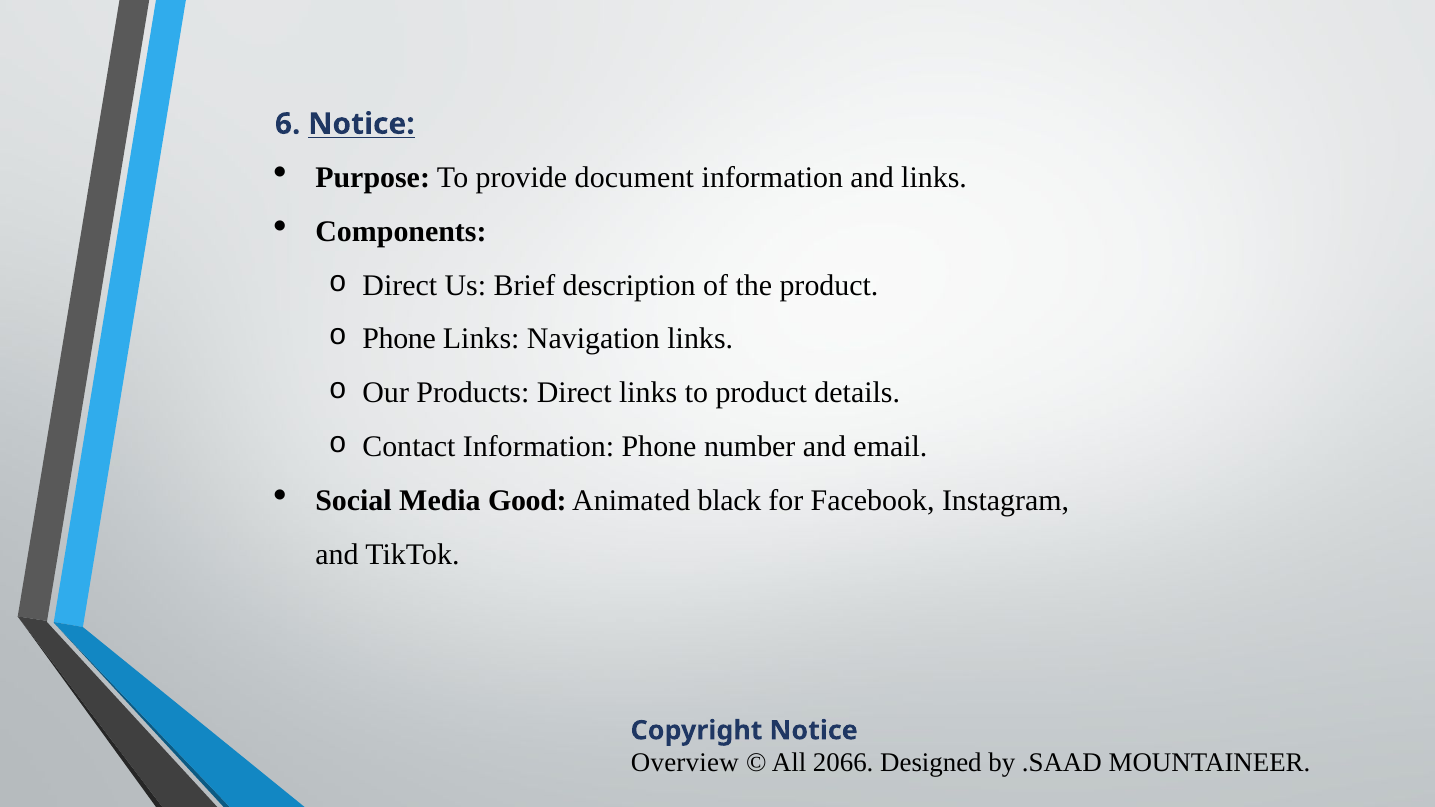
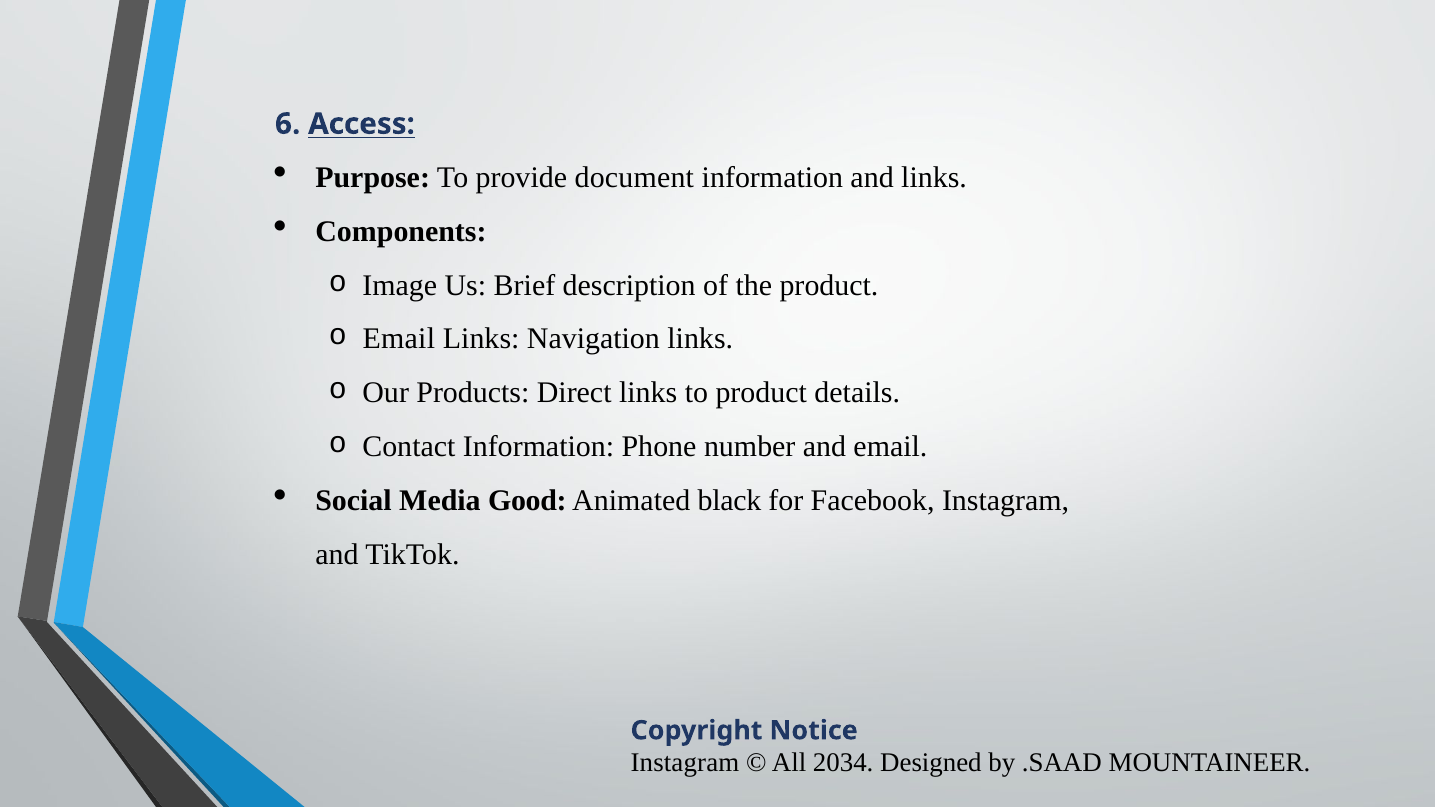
6 Notice: Notice -> Access
Direct at (400, 285): Direct -> Image
Phone at (399, 339): Phone -> Email
Overview at (685, 763): Overview -> Instagram
2066: 2066 -> 2034
